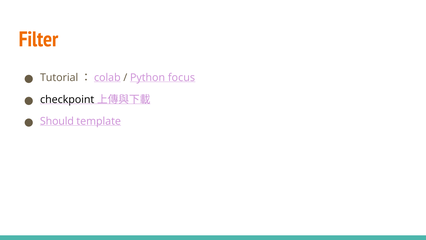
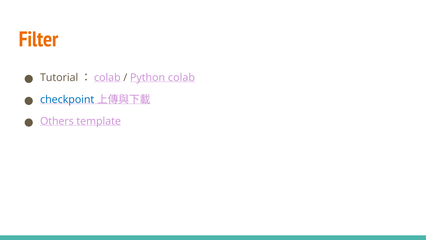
focus: focus -> colab
checkpoint colour: black -> blue
Should: Should -> Others
